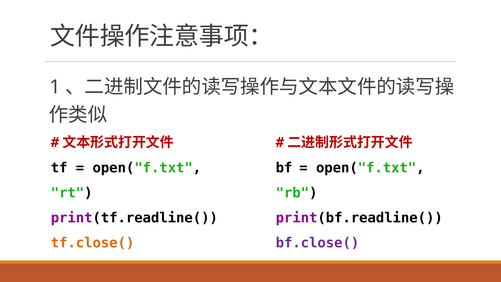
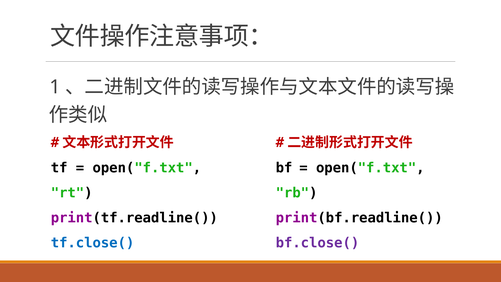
tf.close( colour: orange -> blue
